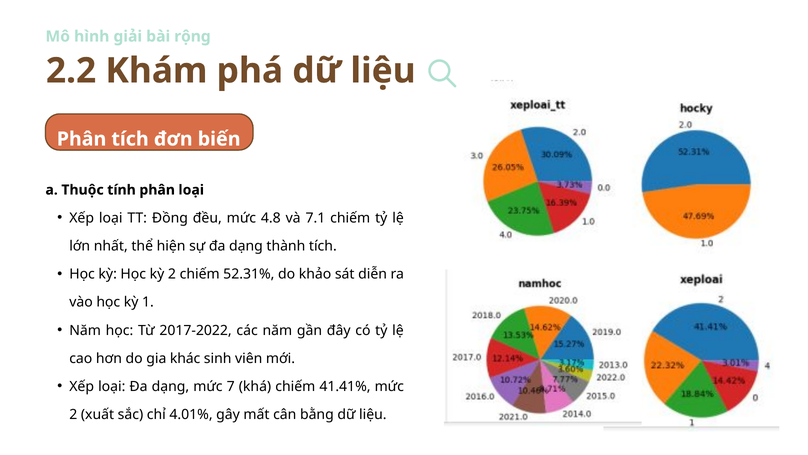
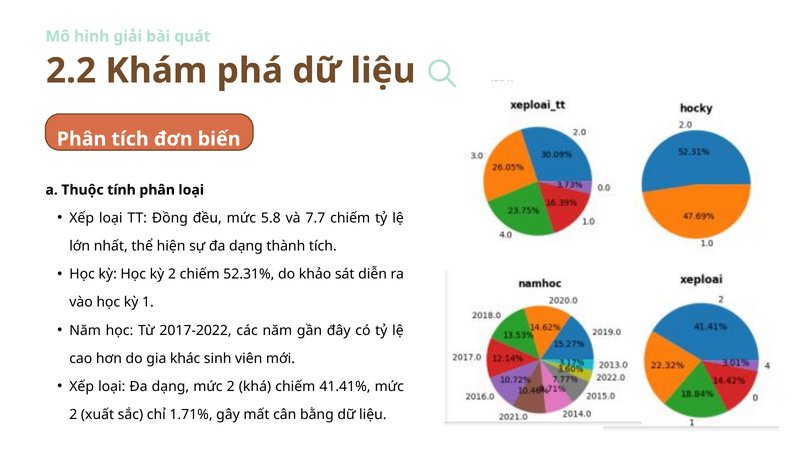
rộng: rộng -> quát
4.8: 4.8 -> 5.8
7.1: 7.1 -> 7.7
dạng mức 7: 7 -> 2
4.01%: 4.01% -> 1.71%
